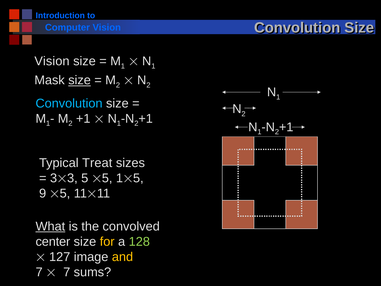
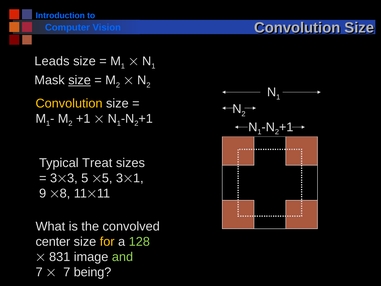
Vision at (52, 61): Vision -> Leads
Convolution at (69, 103) colour: light blue -> yellow
5 1: 1 -> 3
5 at (138, 178): 5 -> 1
5 at (65, 193): 5 -> 8
What underline: present -> none
127: 127 -> 831
and colour: yellow -> light green
sums: sums -> being
